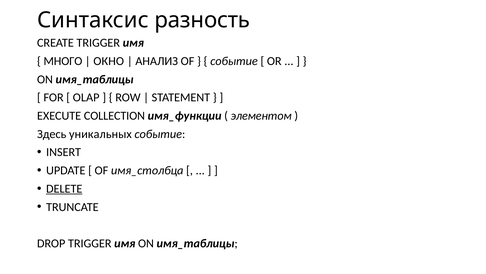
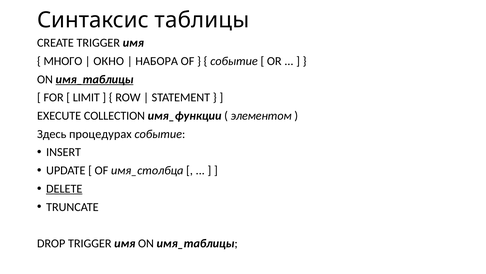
разность: разность -> таблицы
АНАЛИЗ: АНАЛИЗ -> НАБОРА
имя_таблицы at (95, 79) underline: none -> present
OLAP: OLAP -> LIMIT
уникальных: уникальных -> процедурах
